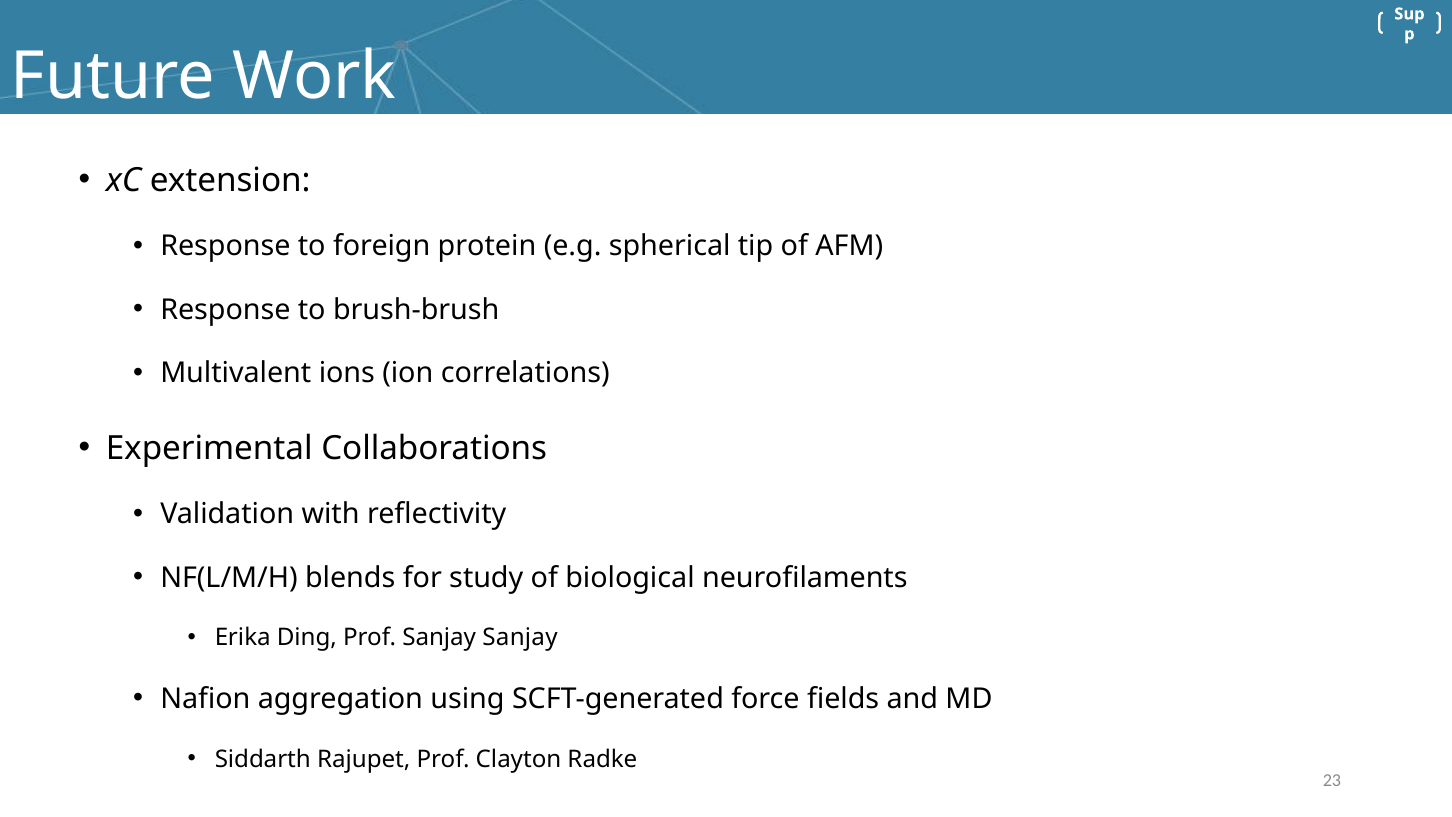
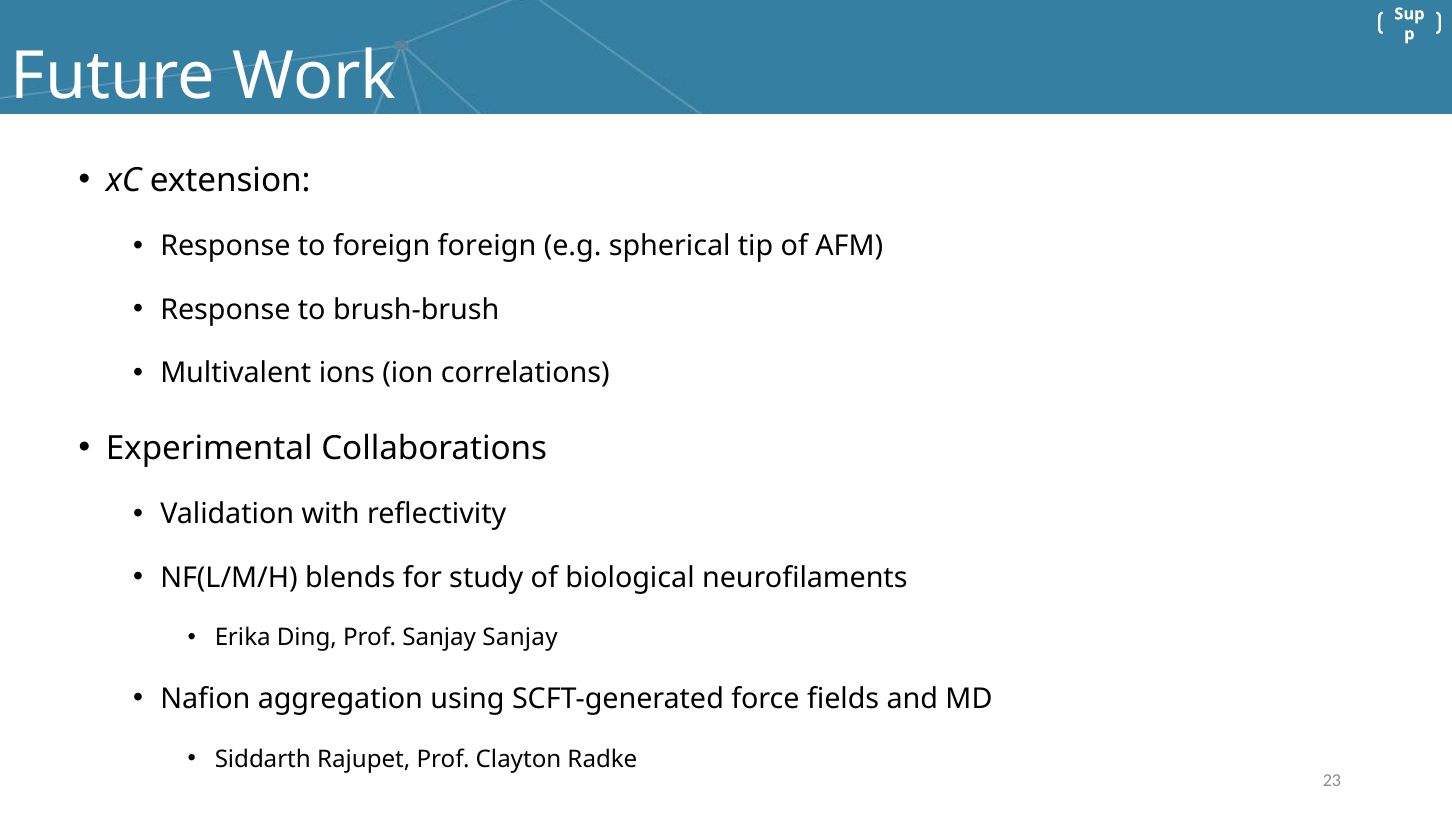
foreign protein: protein -> foreign
